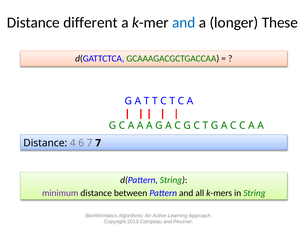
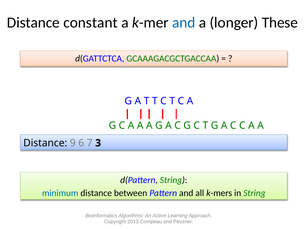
different: different -> constant
4: 4 -> 9
7 7: 7 -> 3
minimum colour: purple -> blue
